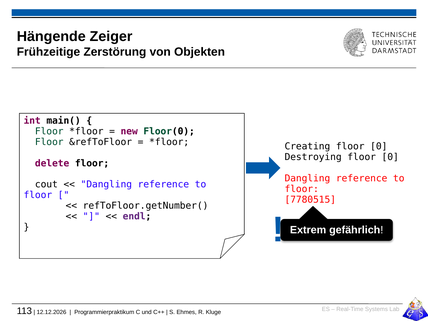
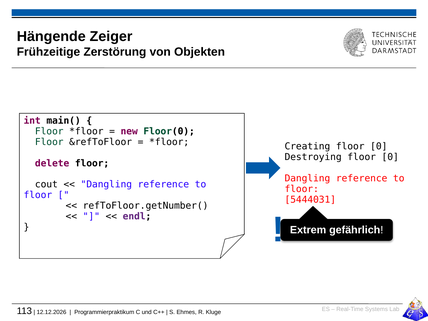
7780515: 7780515 -> 5444031
